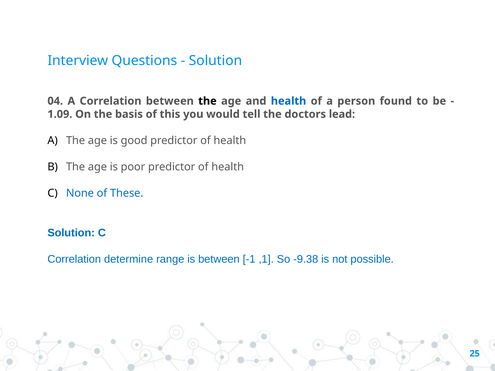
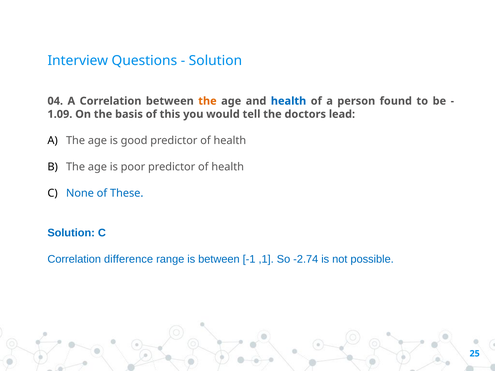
the at (207, 101) colour: black -> orange
determine: determine -> difference
-9.38: -9.38 -> -2.74
